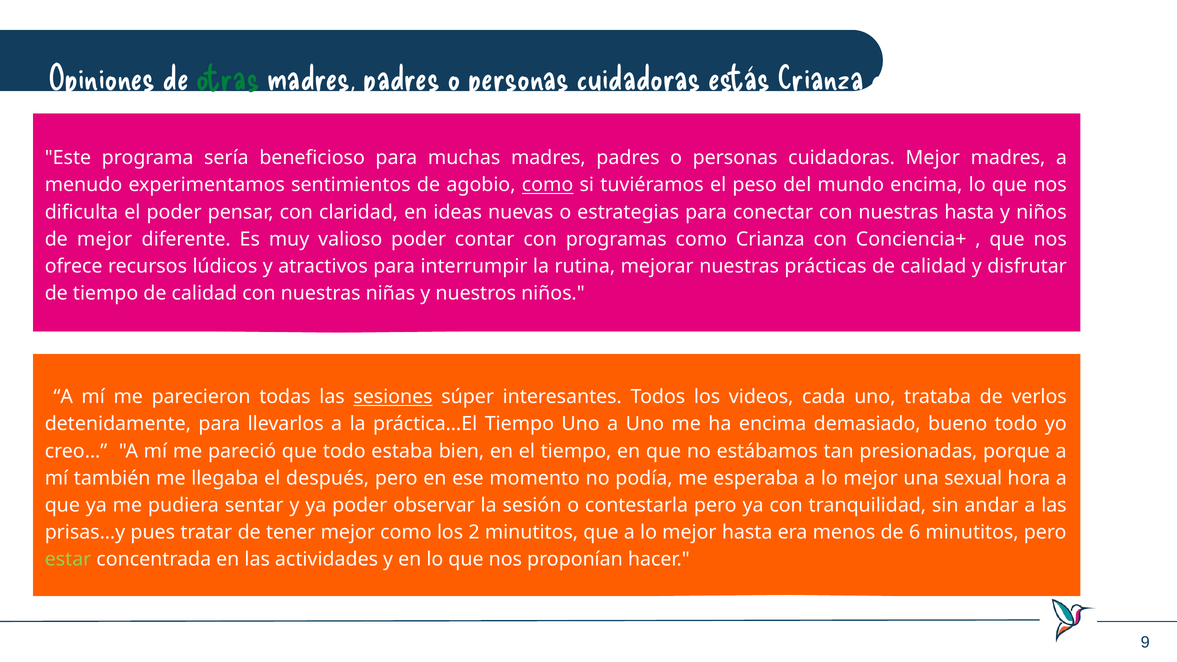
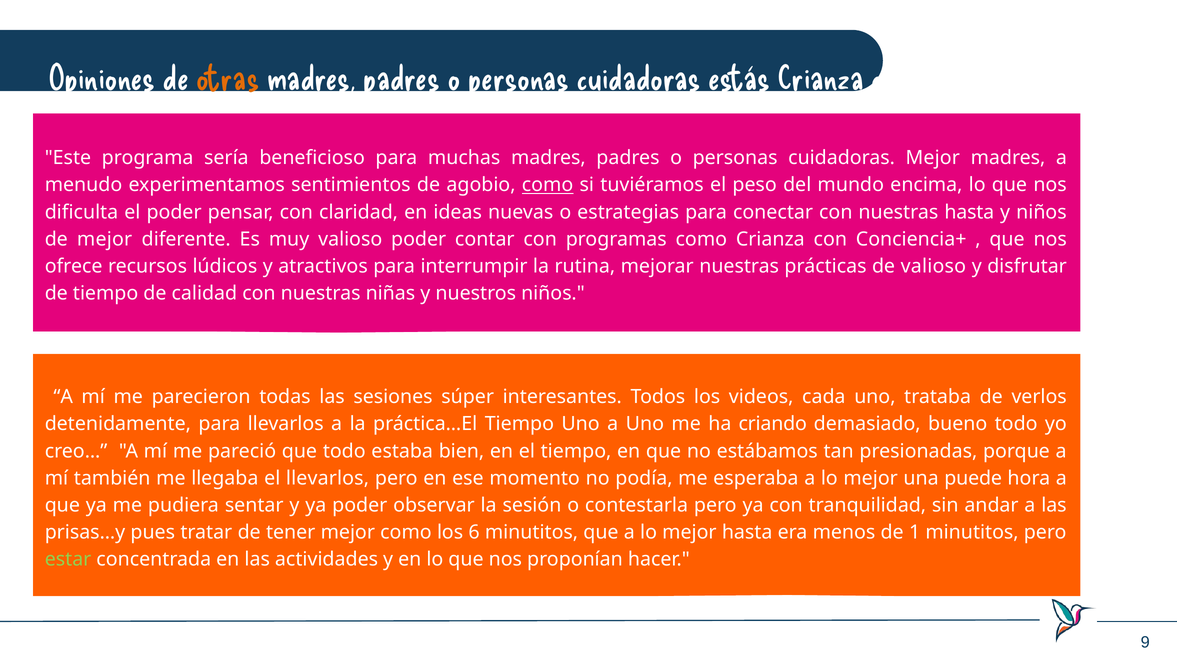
otras colour: green -> orange
prácticas de calidad: calidad -> valioso
sesiones underline: present -> none
ha encima: encima -> criando
el después: después -> llevarlos
sexual: sexual -> puede
2: 2 -> 6
6: 6 -> 1
